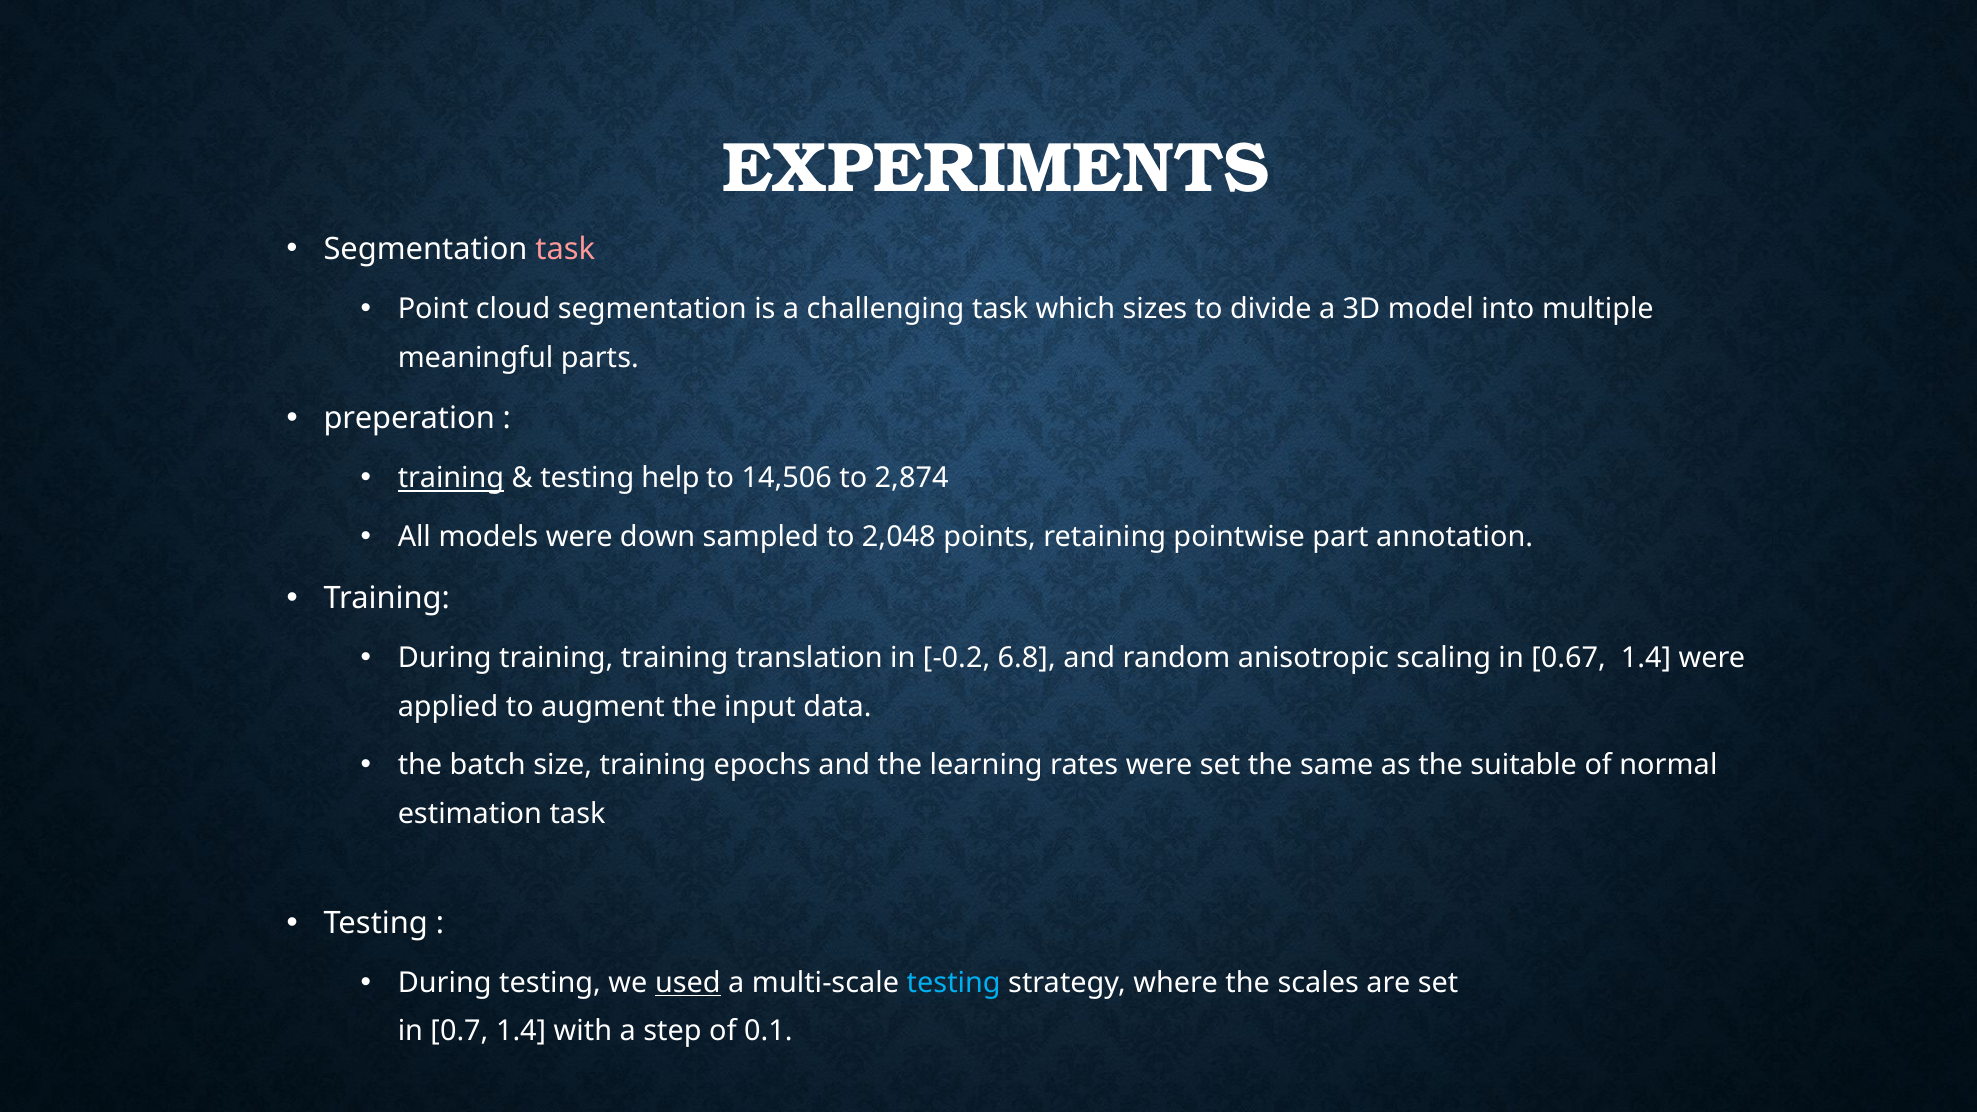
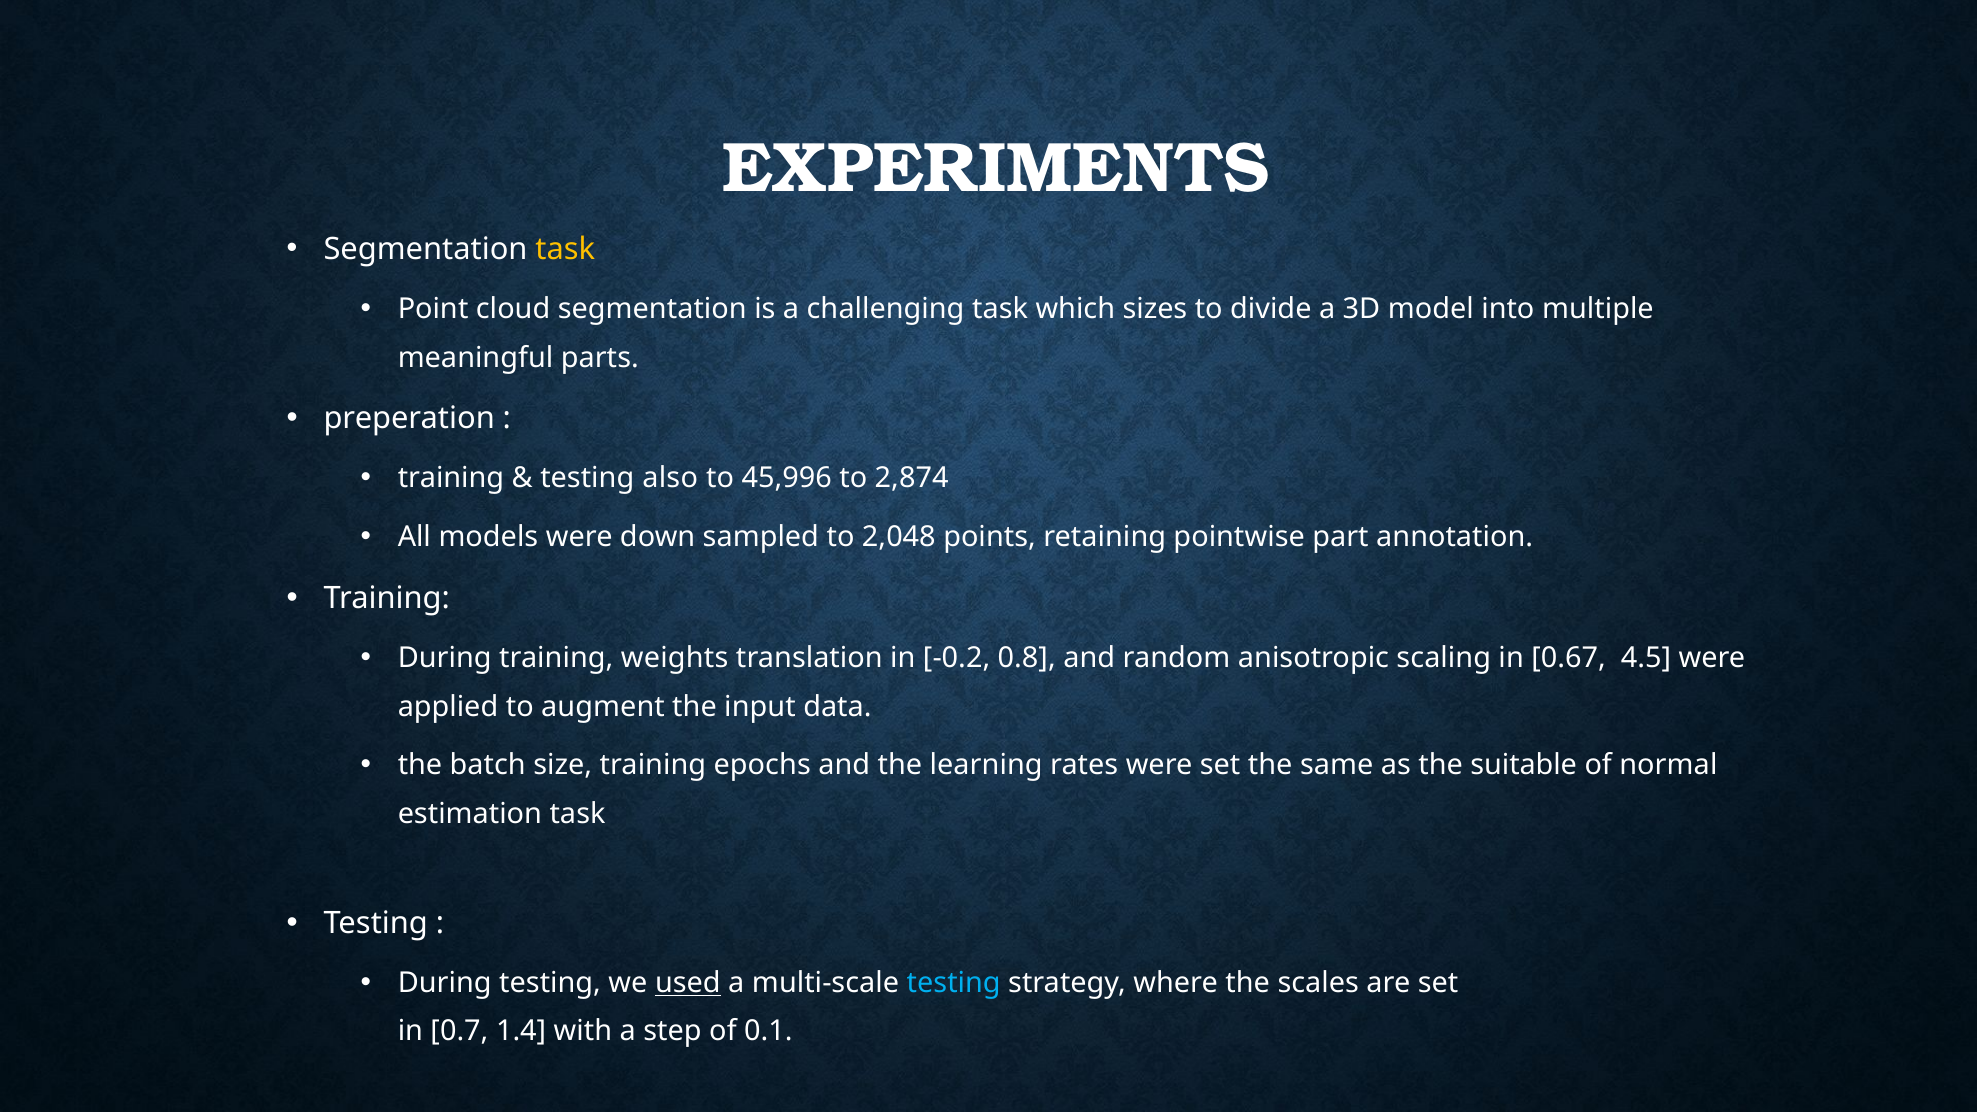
task at (565, 249) colour: pink -> yellow
training at (451, 478) underline: present -> none
help: help -> also
14,506: 14,506 -> 45,996
training training: training -> weights
6.8: 6.8 -> 0.8
0.67 1.4: 1.4 -> 4.5
